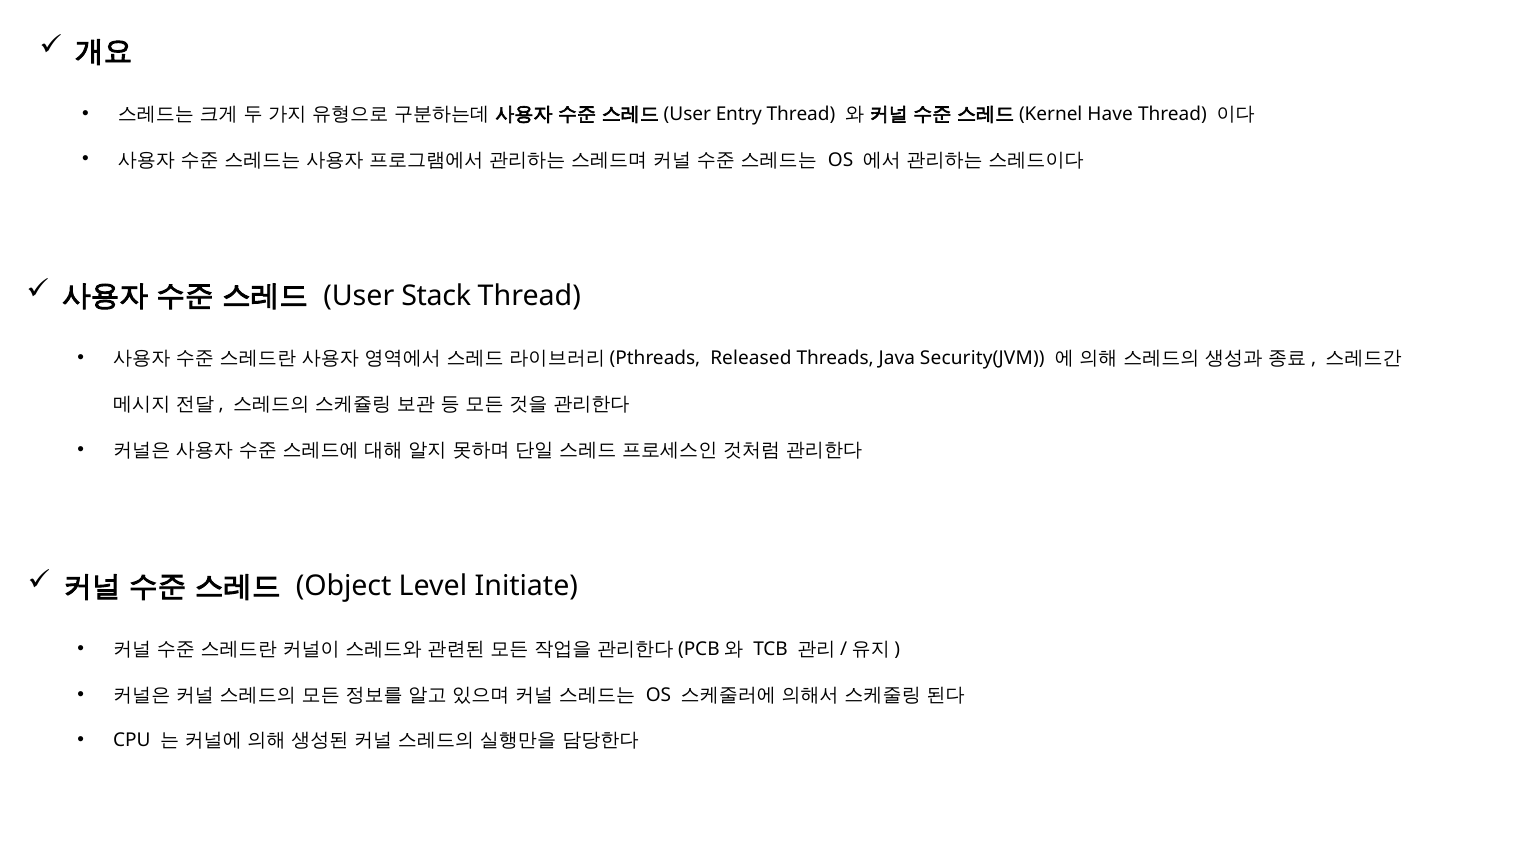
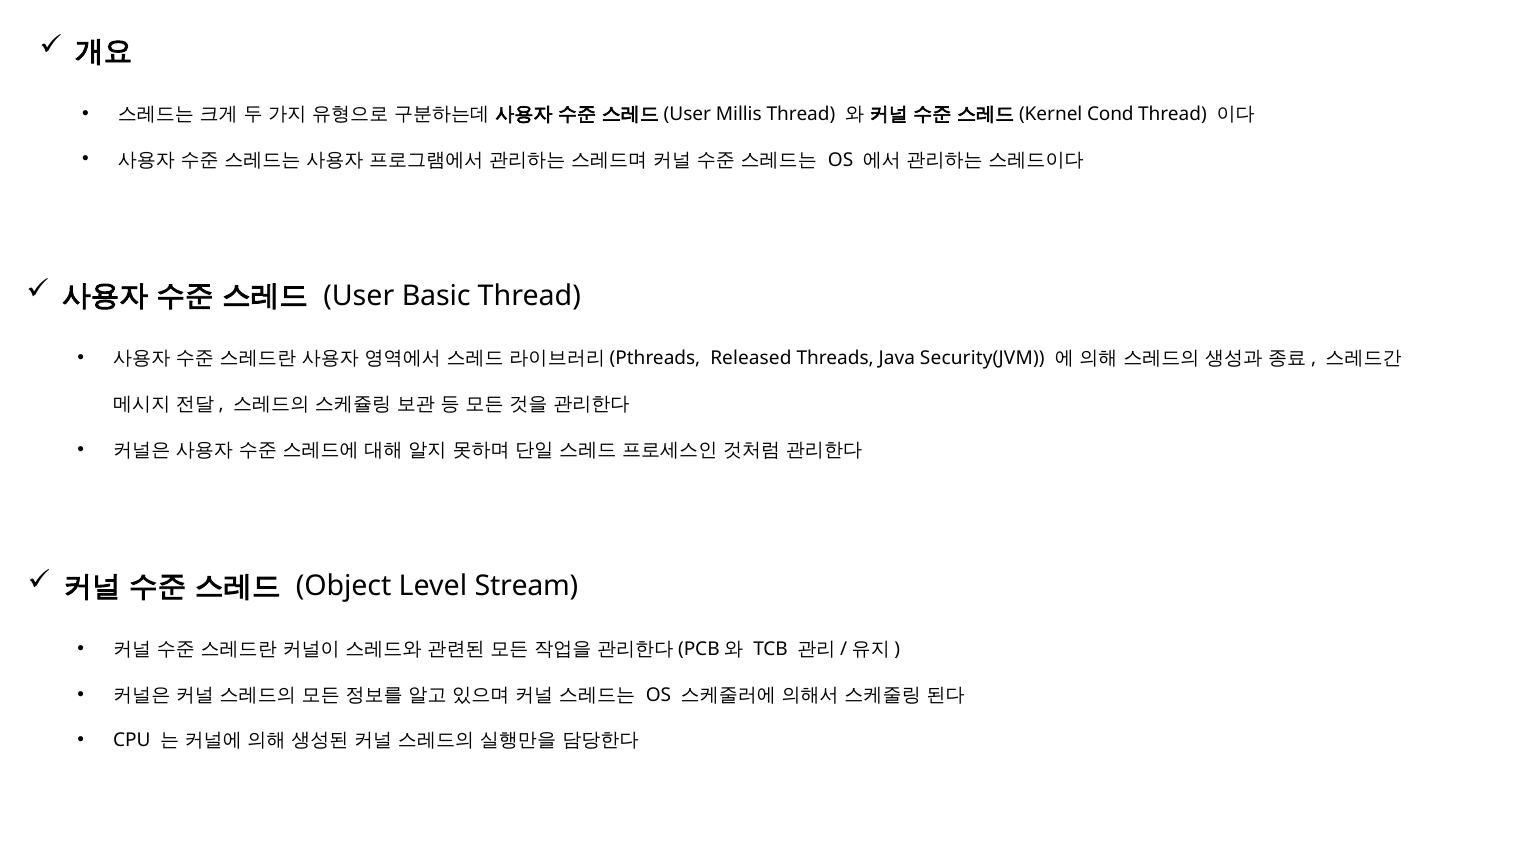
Entry: Entry -> Millis
Have: Have -> Cond
Stack: Stack -> Basic
Initiate: Initiate -> Stream
